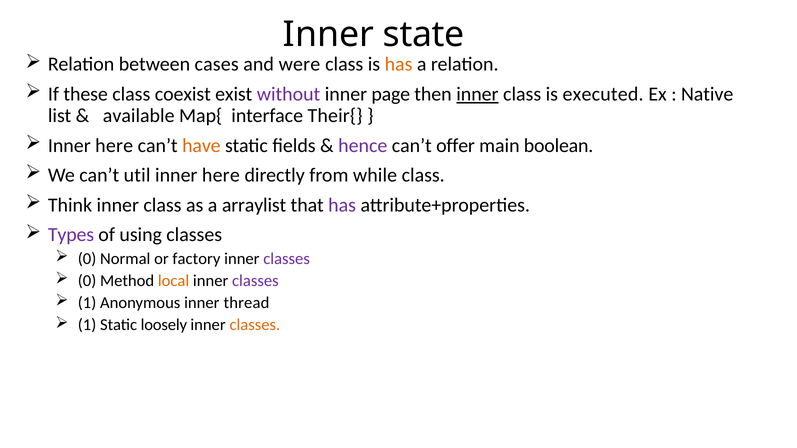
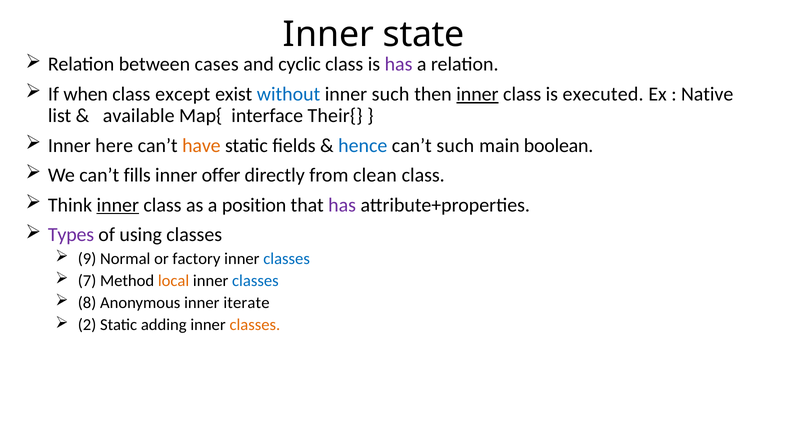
were: were -> cyclic
has at (399, 64) colour: orange -> purple
these: these -> when
coexist: coexist -> except
without colour: purple -> blue
inner page: page -> such
hence colour: purple -> blue
can’t offer: offer -> such
util: util -> fills
here at (221, 175): here -> offer
while: while -> clean
inner at (118, 205) underline: none -> present
arraylist: arraylist -> position
0 at (87, 259): 0 -> 9
classes at (287, 259) colour: purple -> blue
0 at (87, 281): 0 -> 7
classes at (255, 281) colour: purple -> blue
1 at (87, 303): 1 -> 8
thread: thread -> iterate
1 at (87, 325): 1 -> 2
loosely: loosely -> adding
